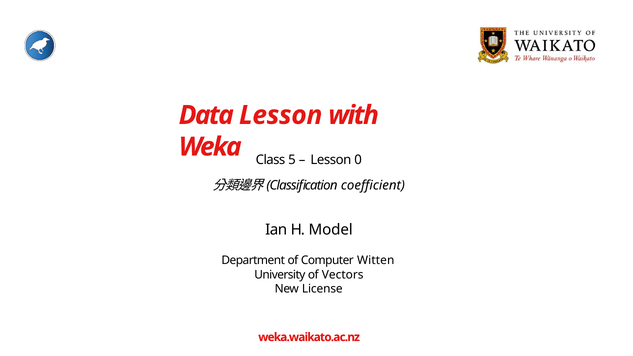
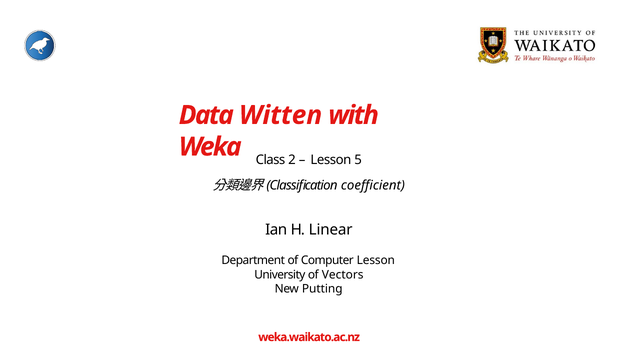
Data Lesson: Lesson -> Witten
5: 5 -> 2
0: 0 -> 5
Model: Model -> Linear
Computer Witten: Witten -> Lesson
License: License -> Putting
